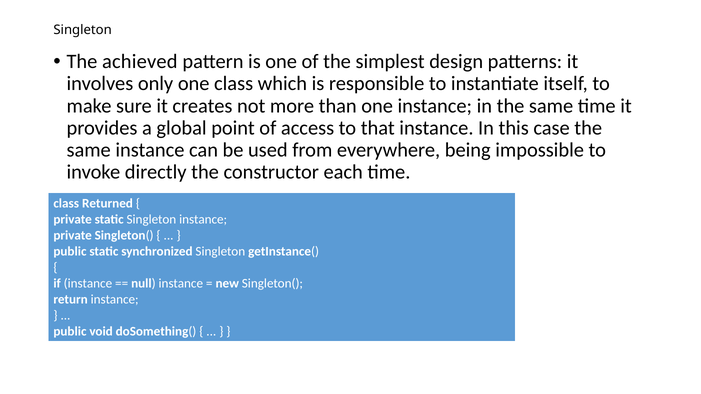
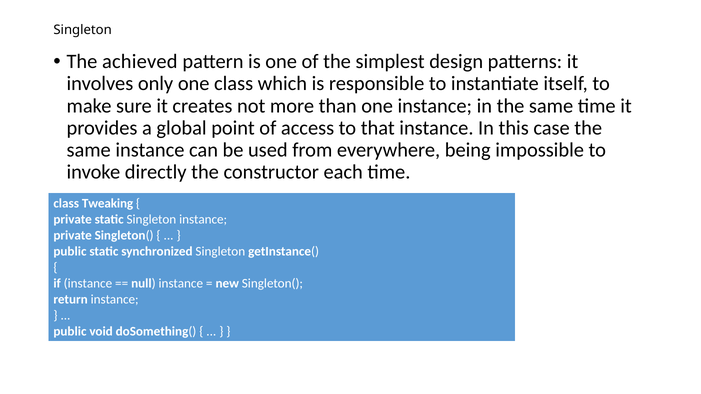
Returned: Returned -> Tweaking
